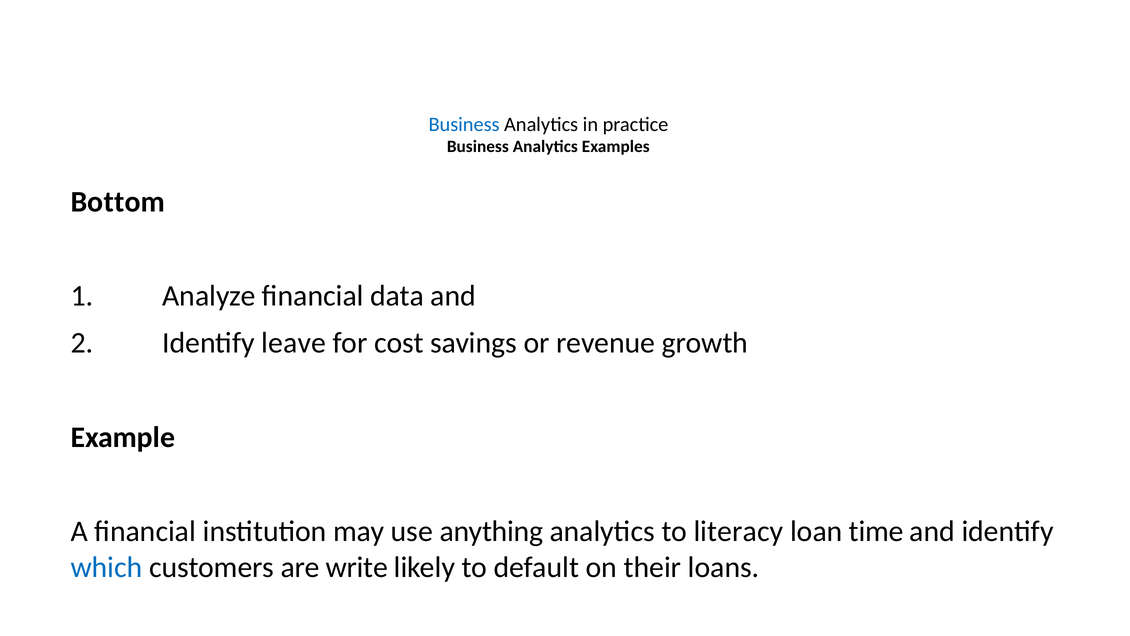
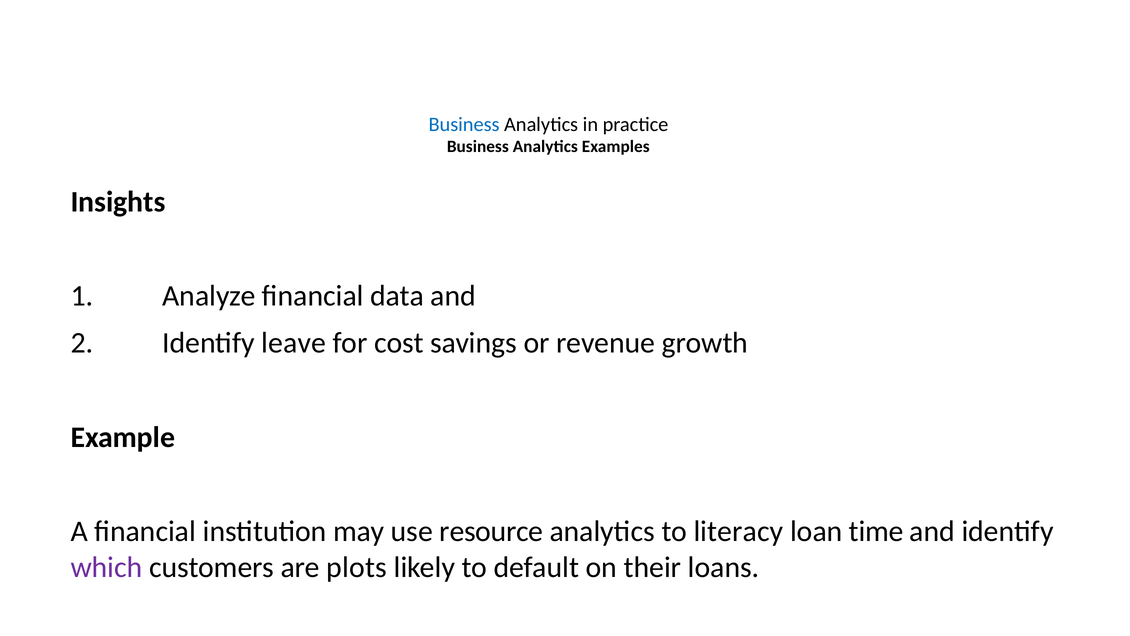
Bottom: Bottom -> Insights
anything: anything -> resource
which colour: blue -> purple
write: write -> plots
